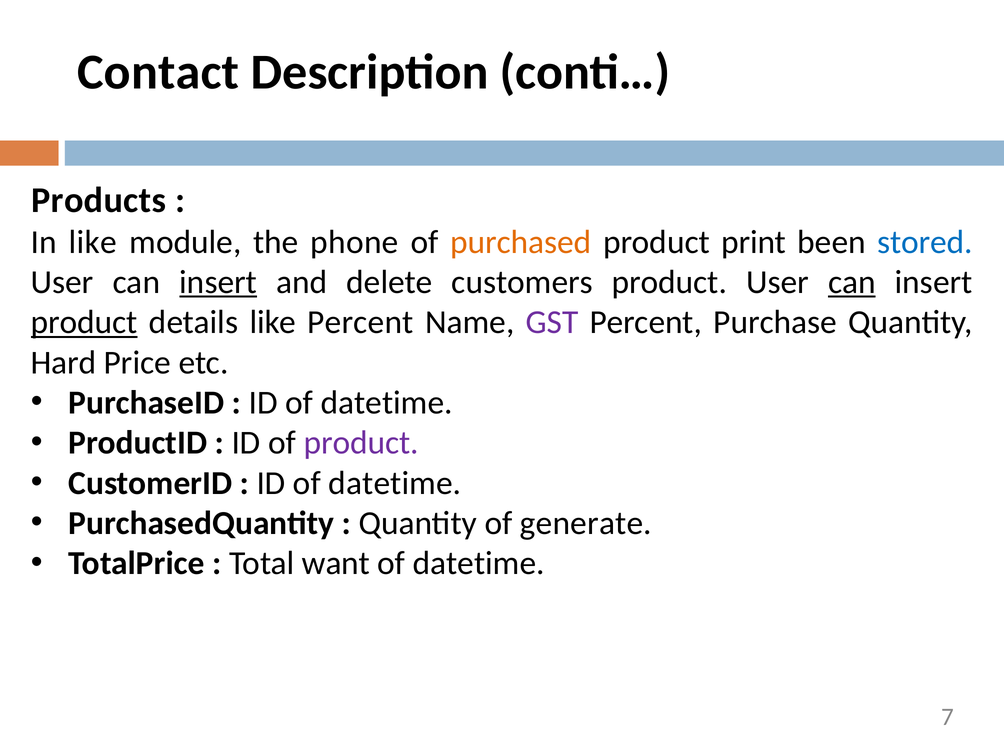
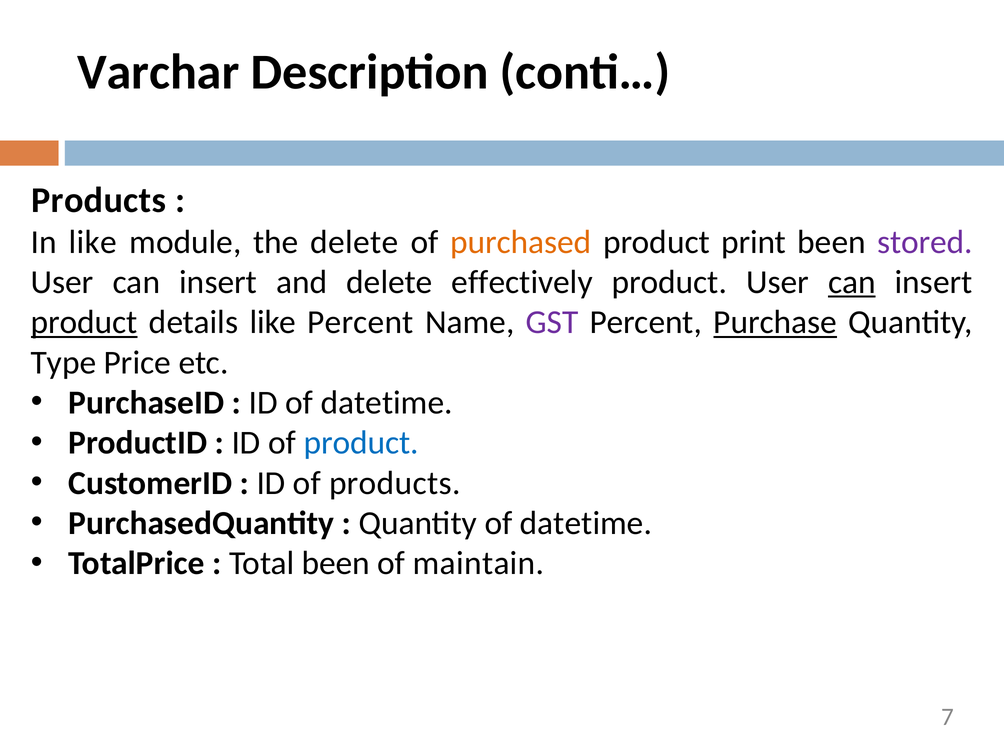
Contact: Contact -> Varchar
the phone: phone -> delete
stored colour: blue -> purple
insert at (218, 282) underline: present -> none
customers: customers -> effectively
Purchase underline: none -> present
Hard: Hard -> Type
product at (361, 443) colour: purple -> blue
datetime at (395, 483): datetime -> products
Quantity of generate: generate -> datetime
Total want: want -> been
datetime at (479, 563): datetime -> maintain
